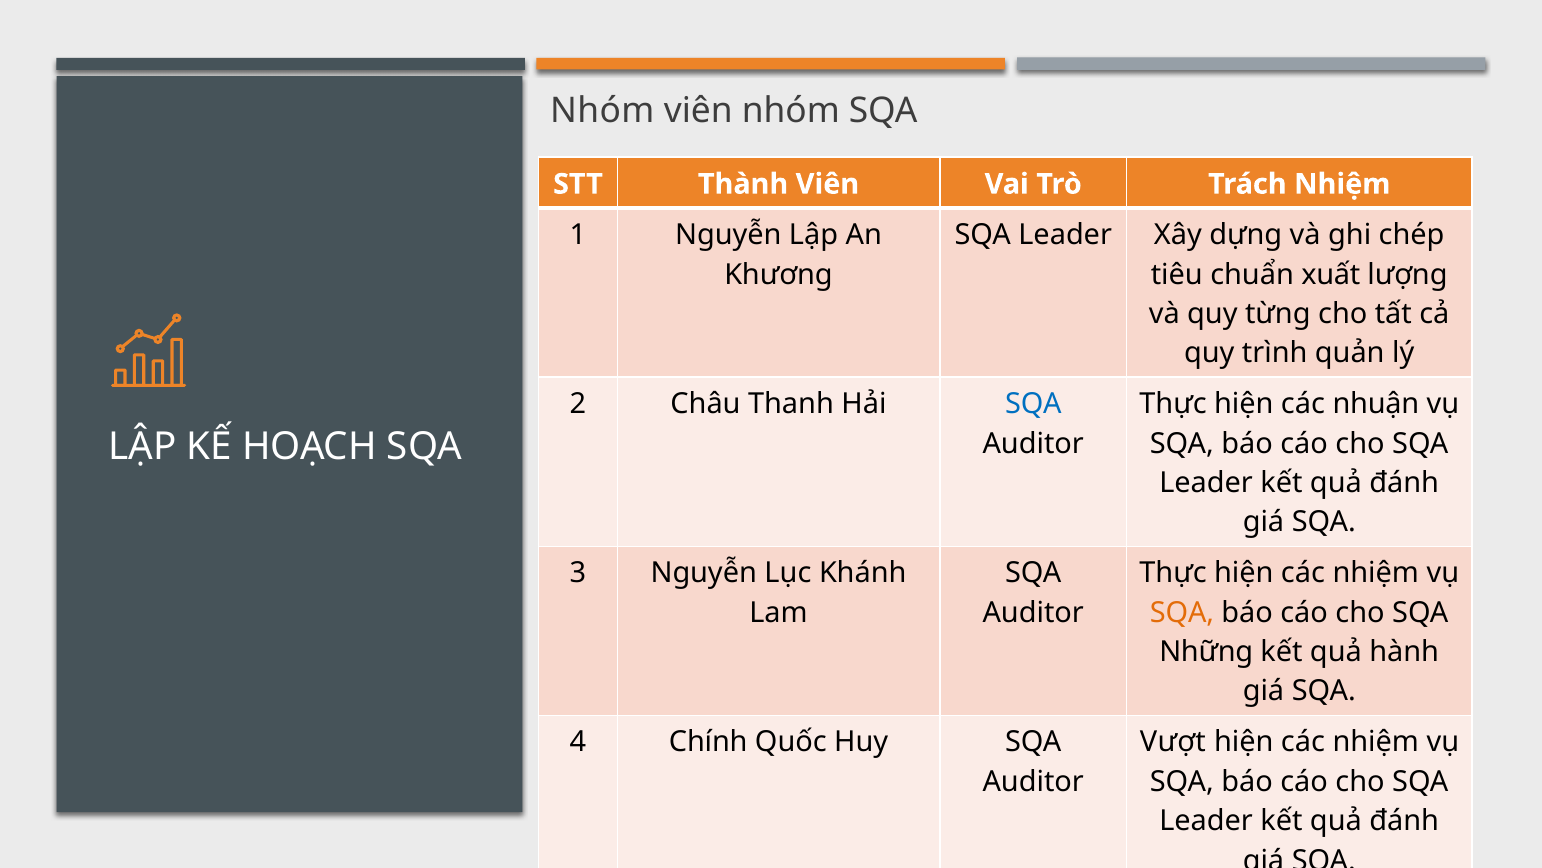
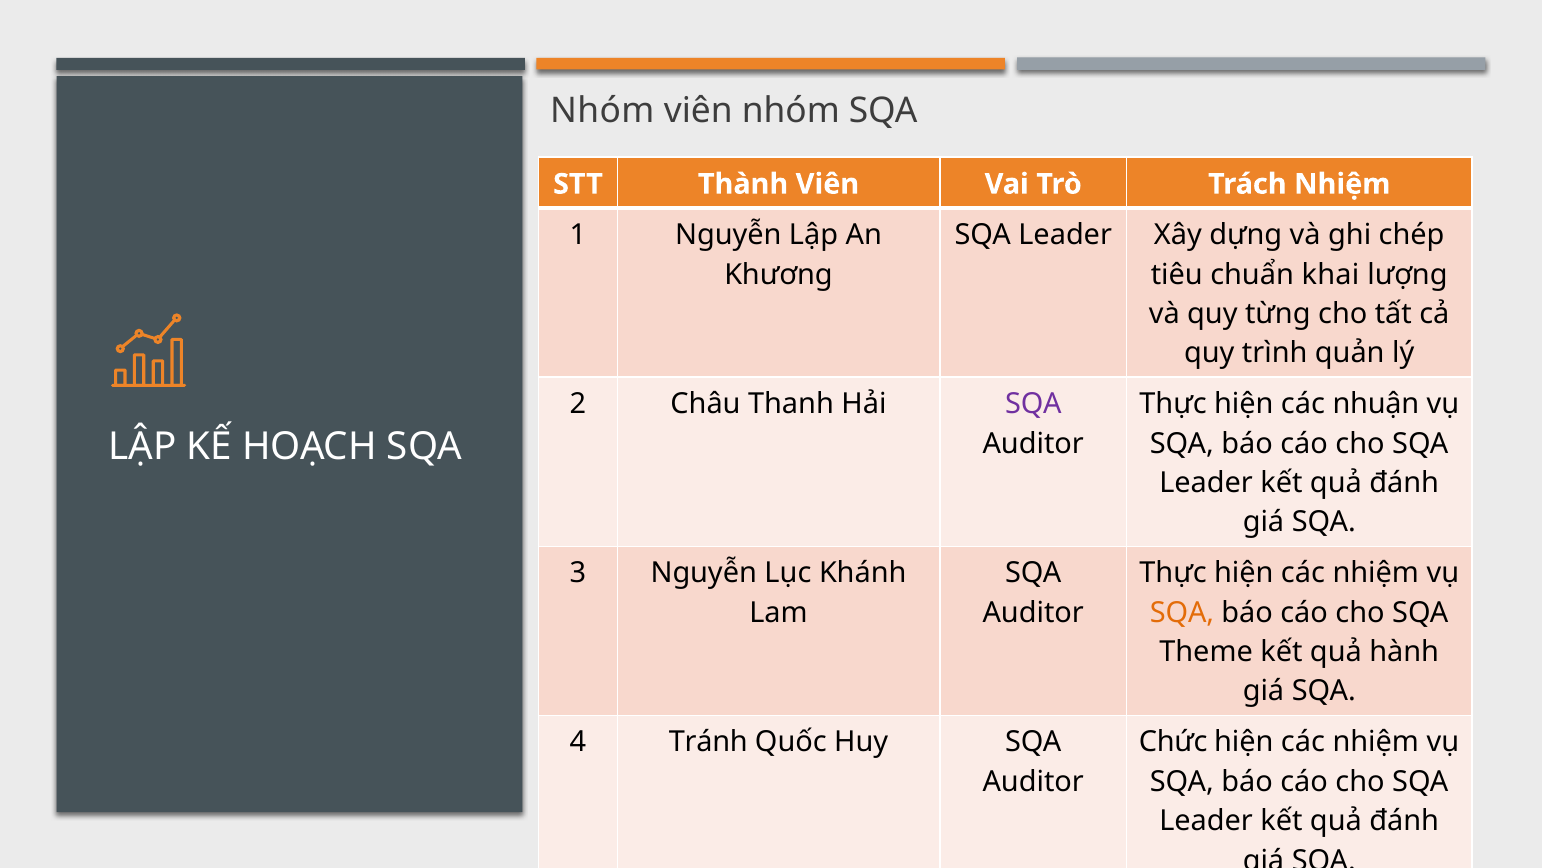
xuất: xuất -> khai
SQA at (1033, 404) colour: blue -> purple
Những: Những -> Theme
Chính: Chính -> Tránh
Vượt: Vượt -> Chức
